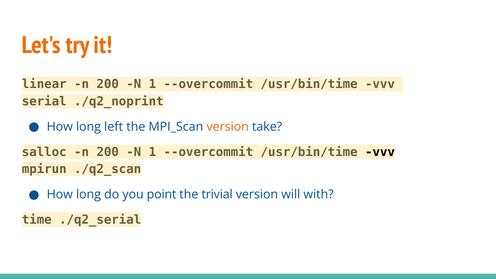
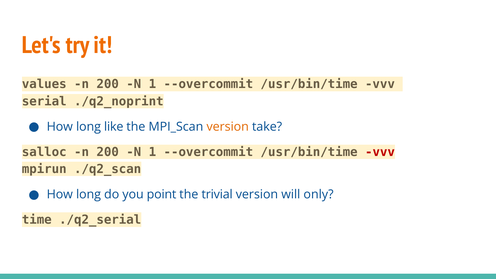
linear: linear -> values
left: left -> like
vvv at (380, 152) colour: black -> red
with: with -> only
